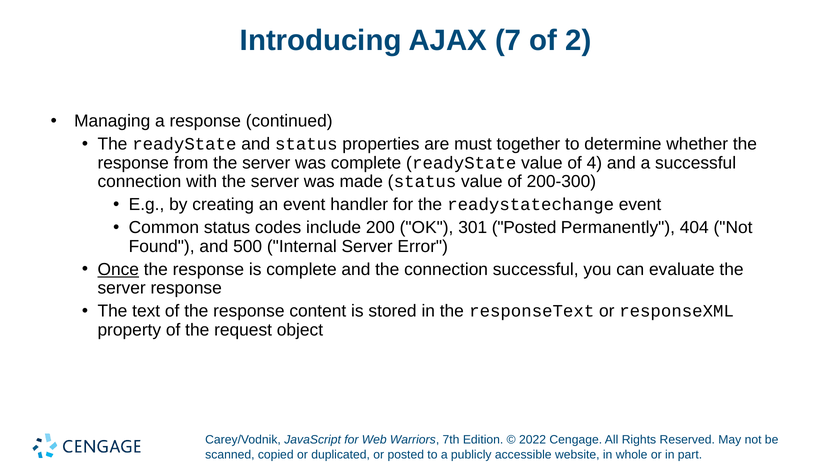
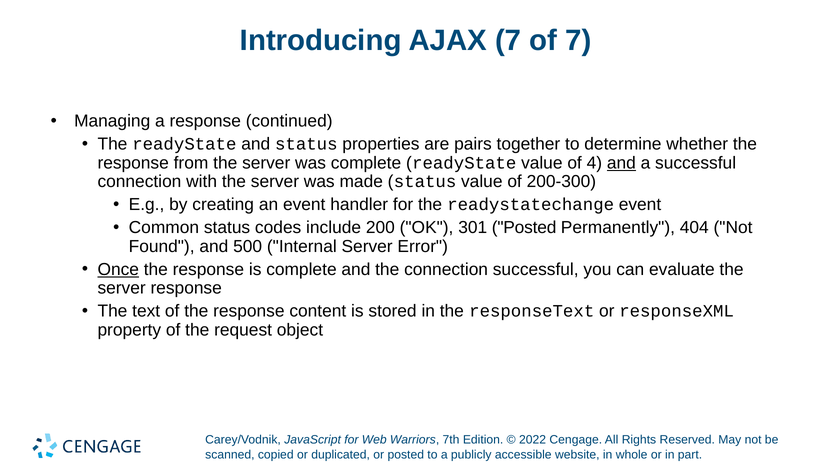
of 2: 2 -> 7
must: must -> pairs
and at (621, 163) underline: none -> present
